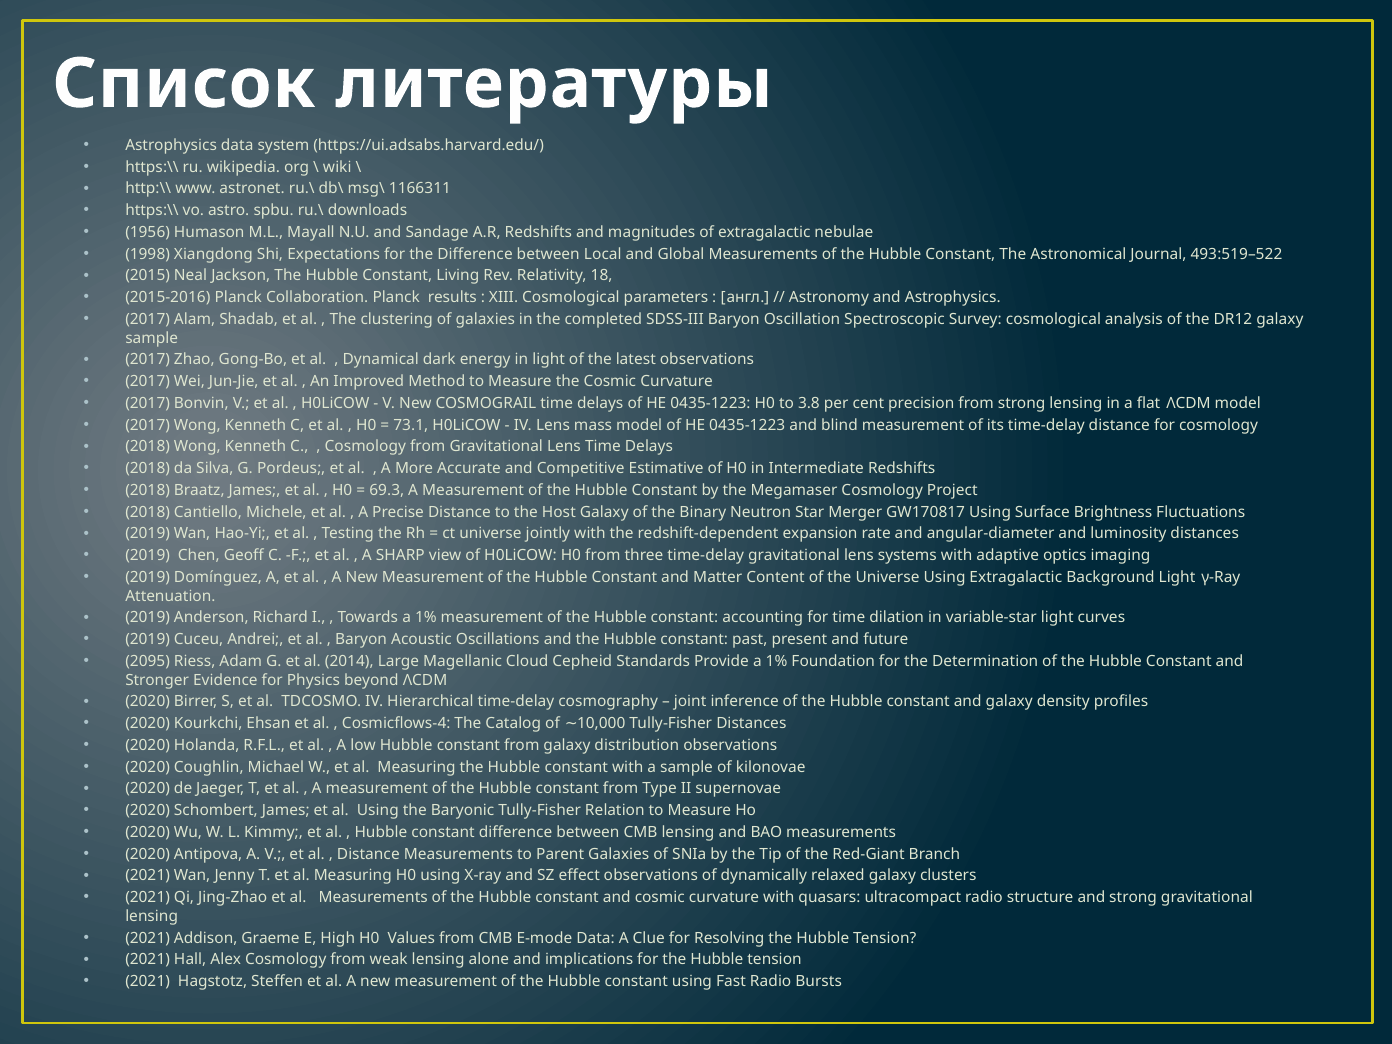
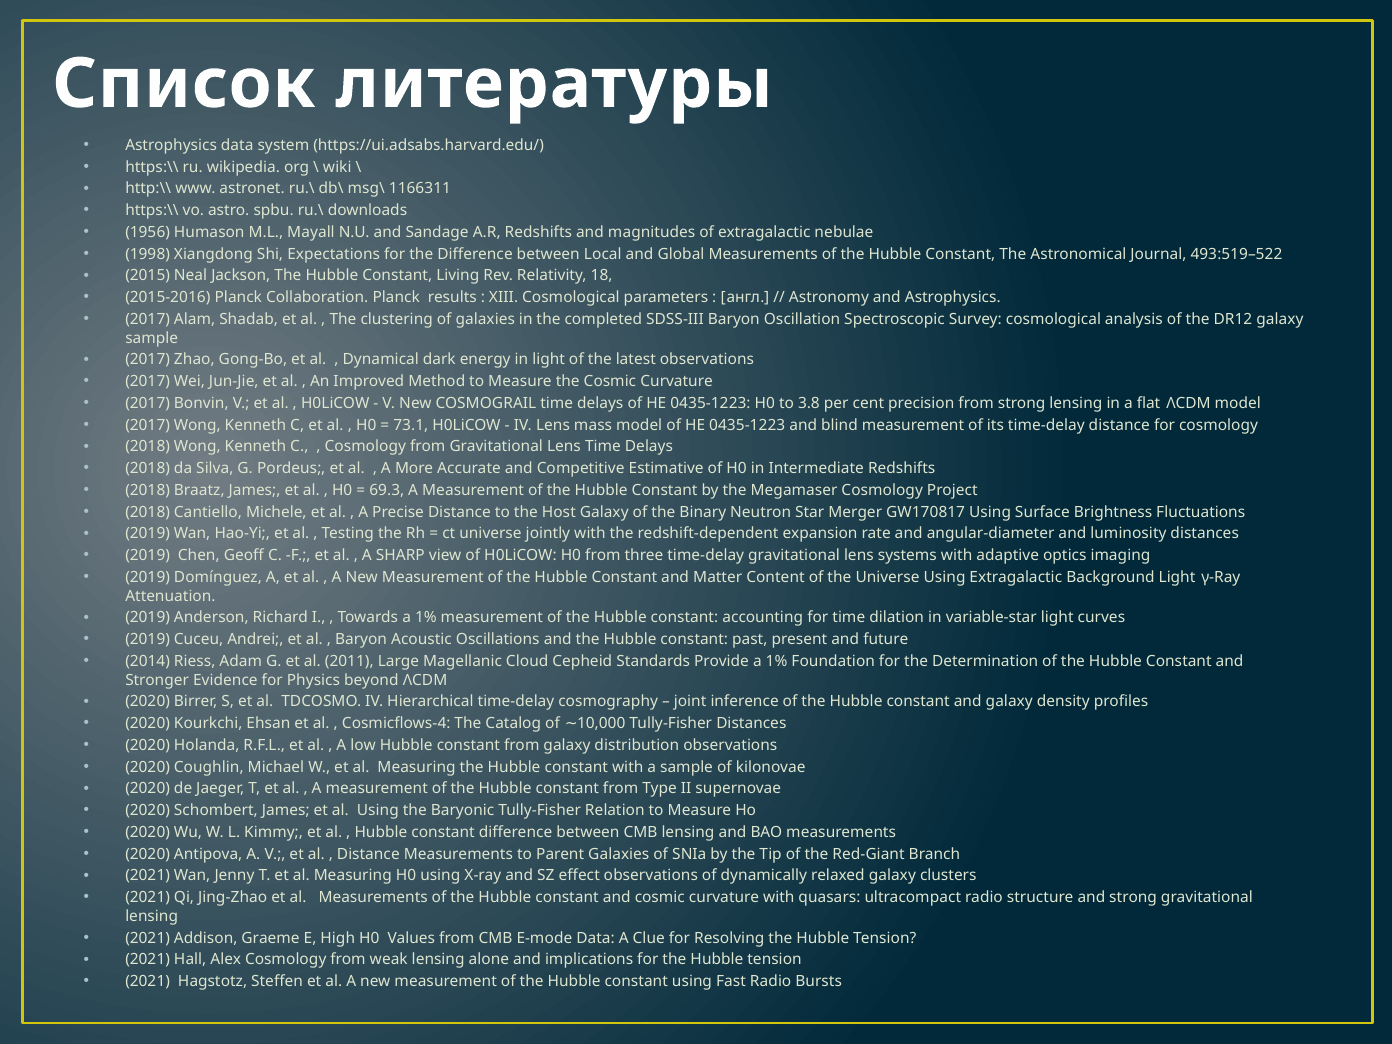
2095: 2095 -> 2014
2014: 2014 -> 2011
